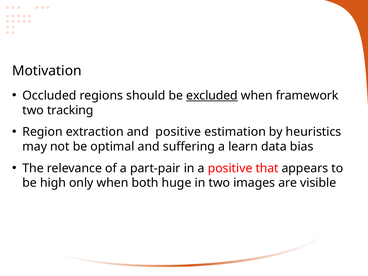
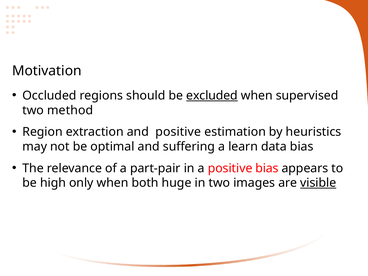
framework: framework -> supervised
tracking: tracking -> method
positive that: that -> bias
visible underline: none -> present
